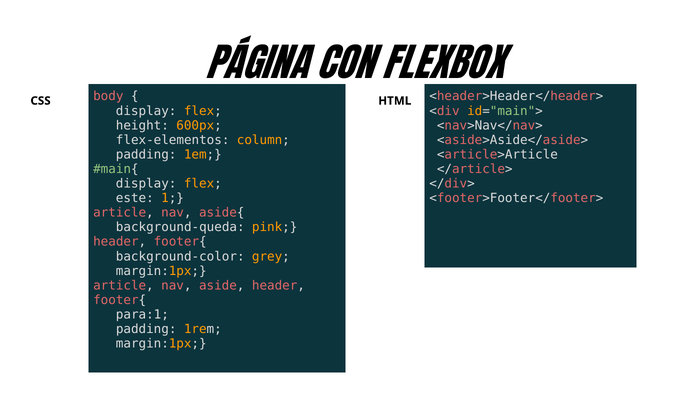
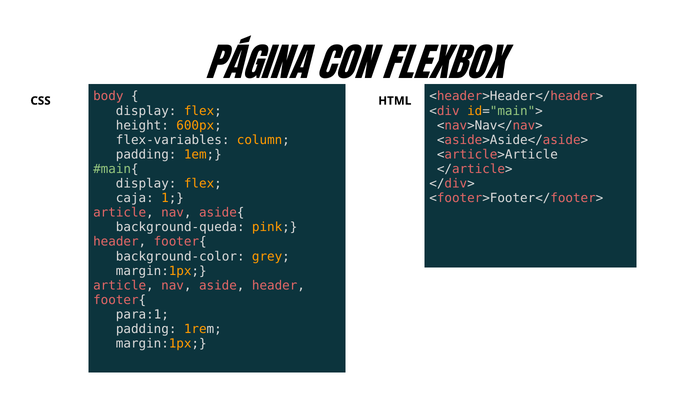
flex-elementos: flex-elementos -> flex-variables
este: este -> caja
